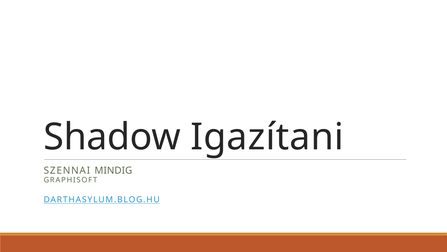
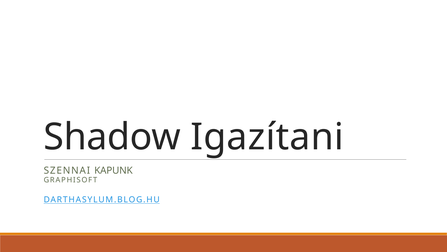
MINDIG: MINDIG -> KAPUNK
